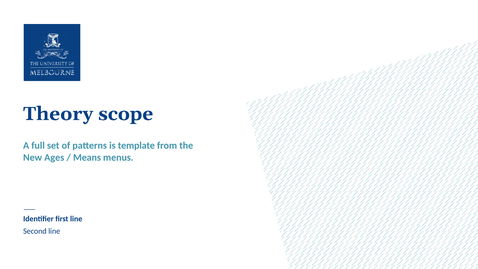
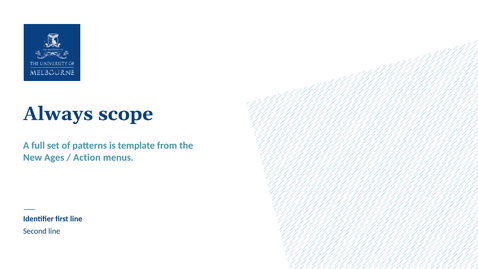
Theory: Theory -> Always
Means: Means -> Action
